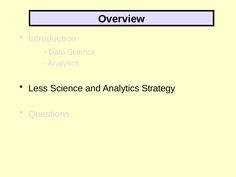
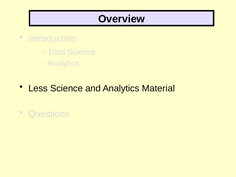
Strategy: Strategy -> Material
